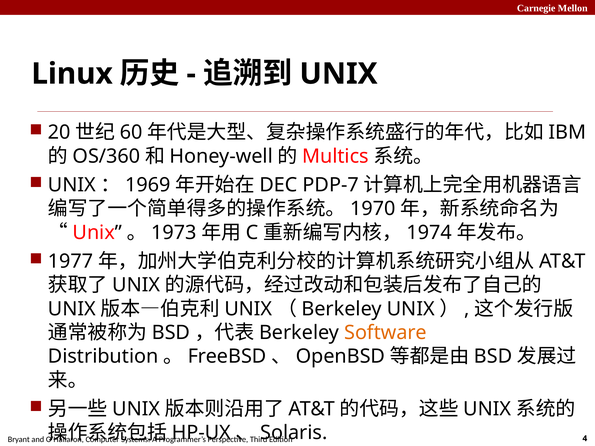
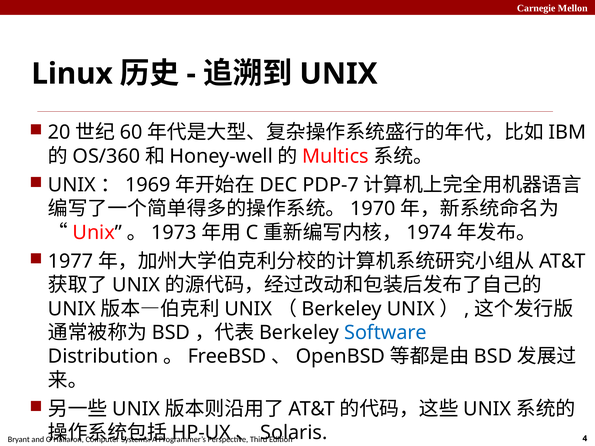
Software colour: orange -> blue
